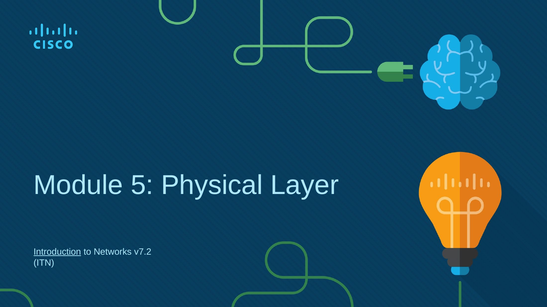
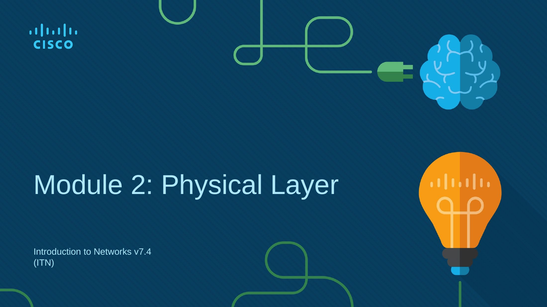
5: 5 -> 2
Introduction underline: present -> none
v7.2: v7.2 -> v7.4
